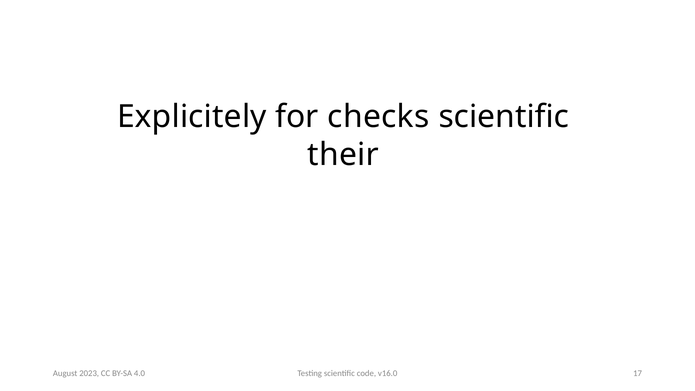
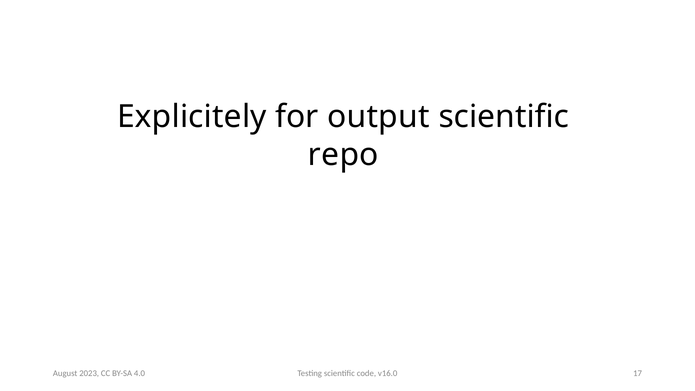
checks: checks -> output
their: their -> repo
